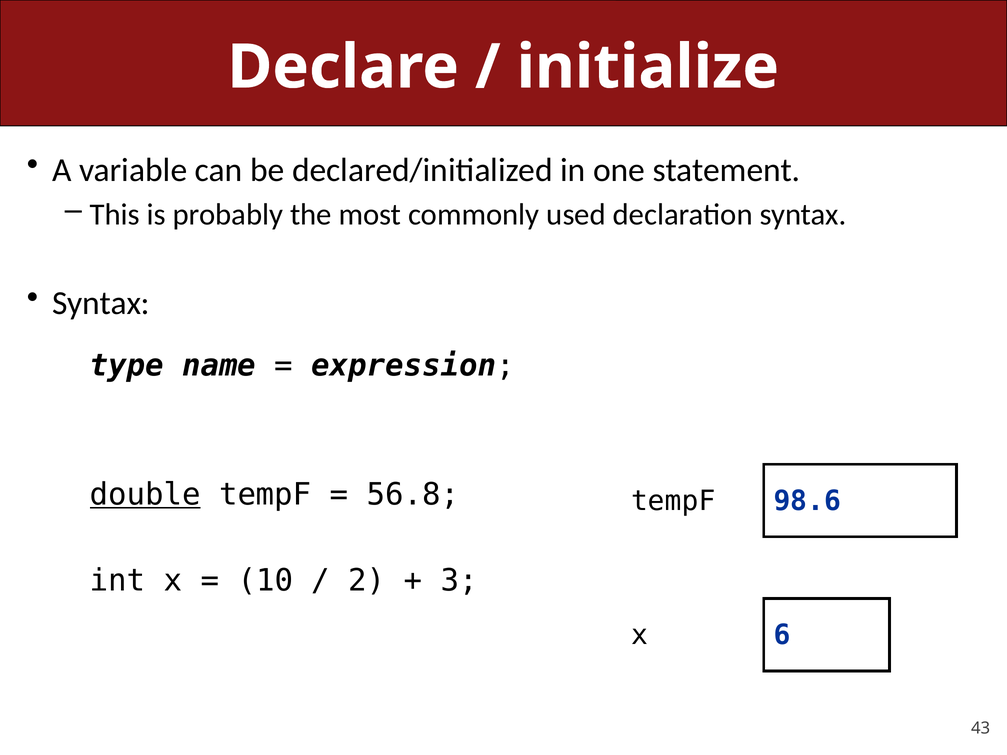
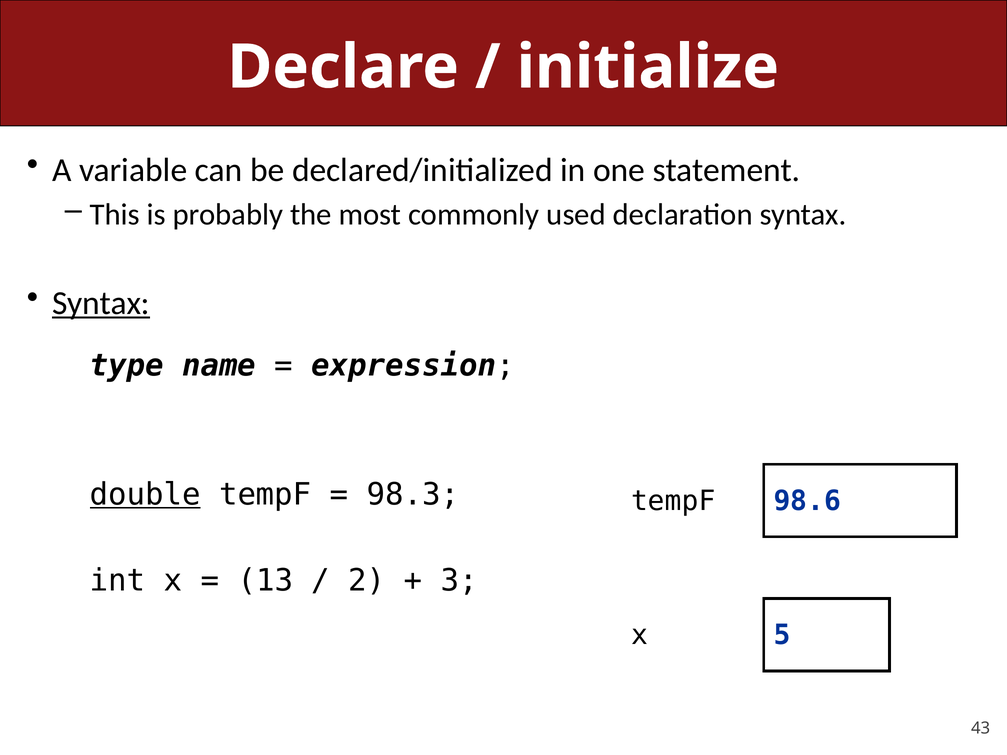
Syntax at (101, 303) underline: none -> present
56.8: 56.8 -> 98.3
10: 10 -> 13
6: 6 -> 5
